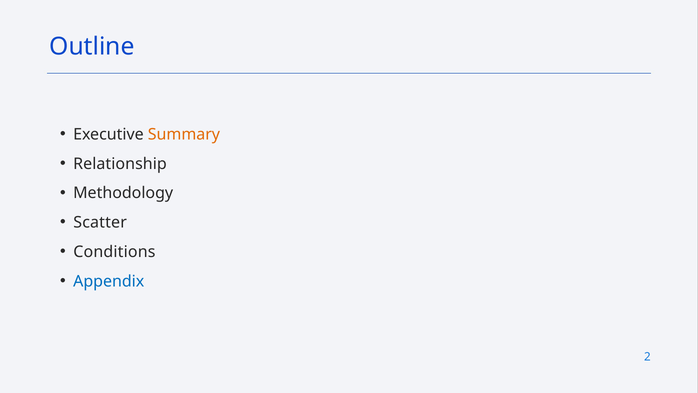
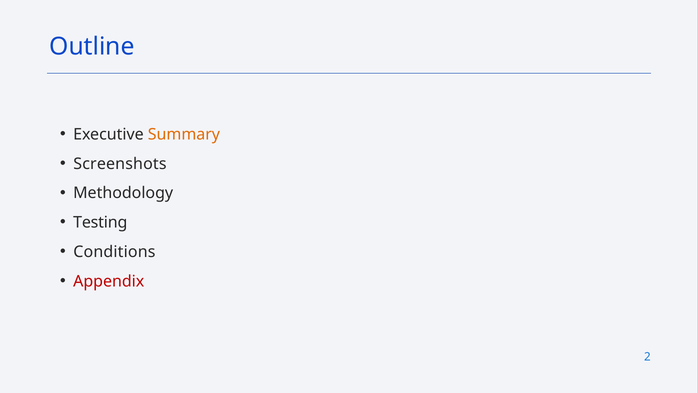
Relationship: Relationship -> Screenshots
Scatter: Scatter -> Testing
Appendix colour: blue -> red
